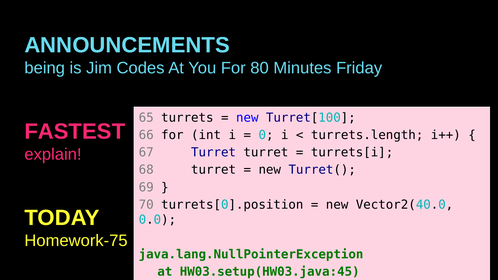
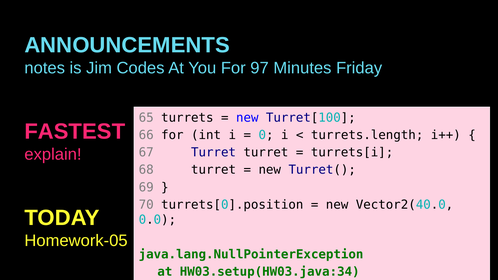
being: being -> notes
80: 80 -> 97
Homework-75: Homework-75 -> Homework-05
HW03.setup(HW03.java:45: HW03.setup(HW03.java:45 -> HW03.setup(HW03.java:34
